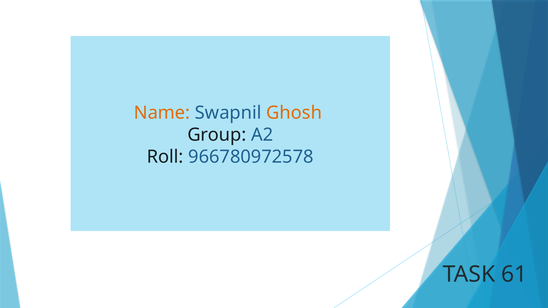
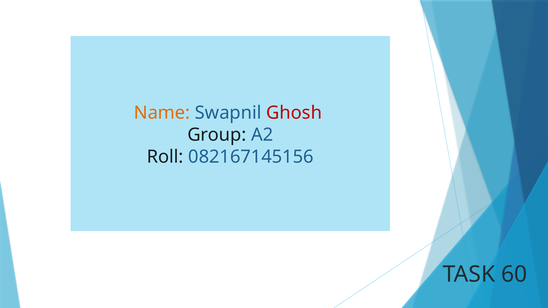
Ghosh colour: orange -> red
966780972578: 966780972578 -> 082167145156
61: 61 -> 60
